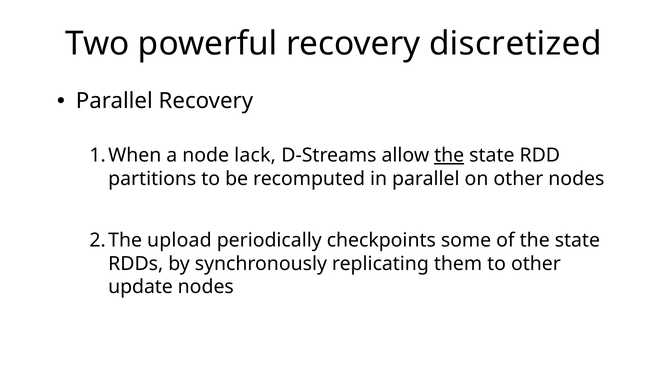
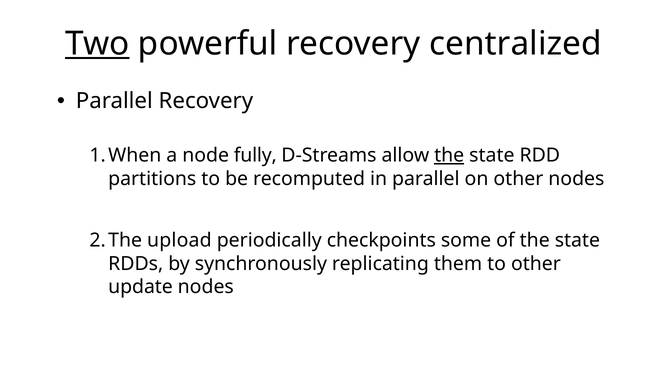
Two underline: none -> present
discretized: discretized -> centralized
lack: lack -> fully
